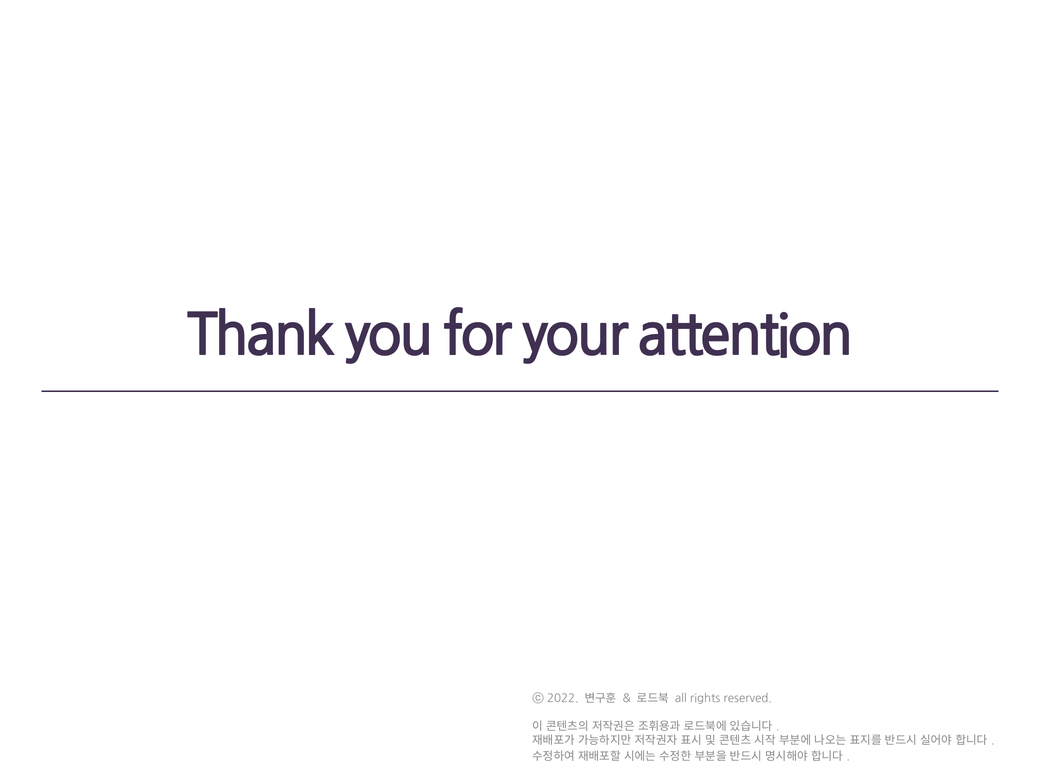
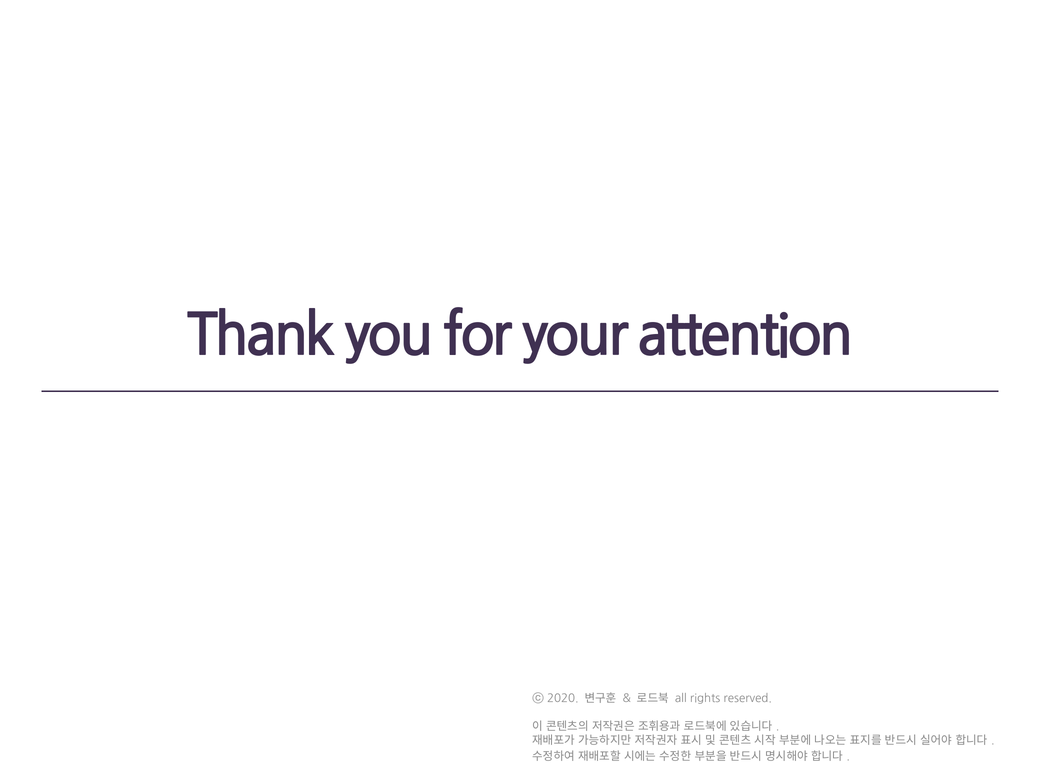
2022: 2022 -> 2020
